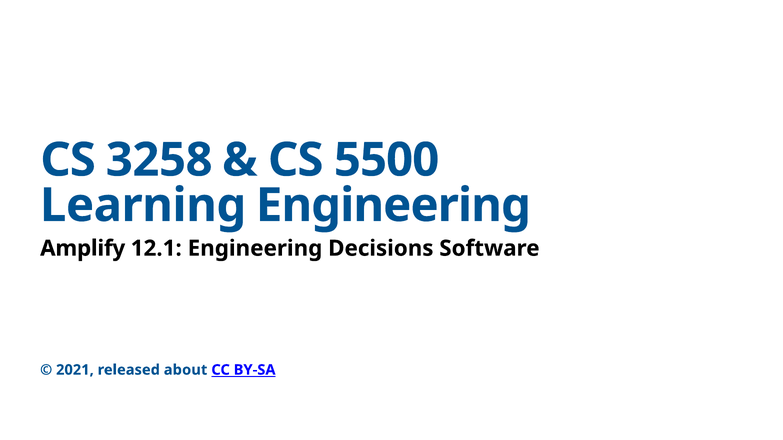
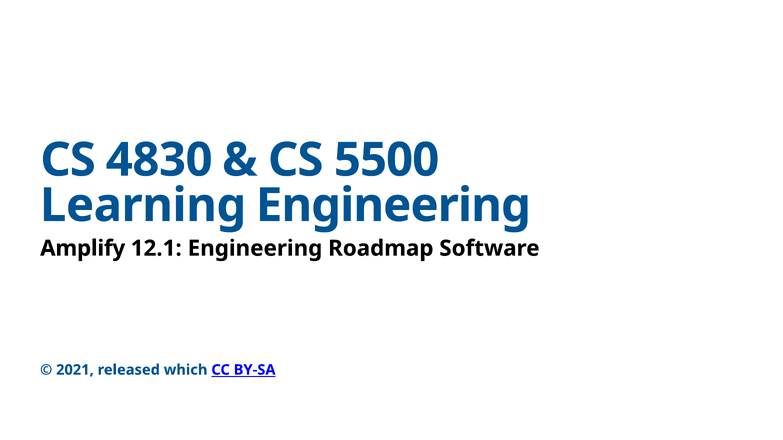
3258: 3258 -> 4830
Decisions: Decisions -> Roadmap
about: about -> which
